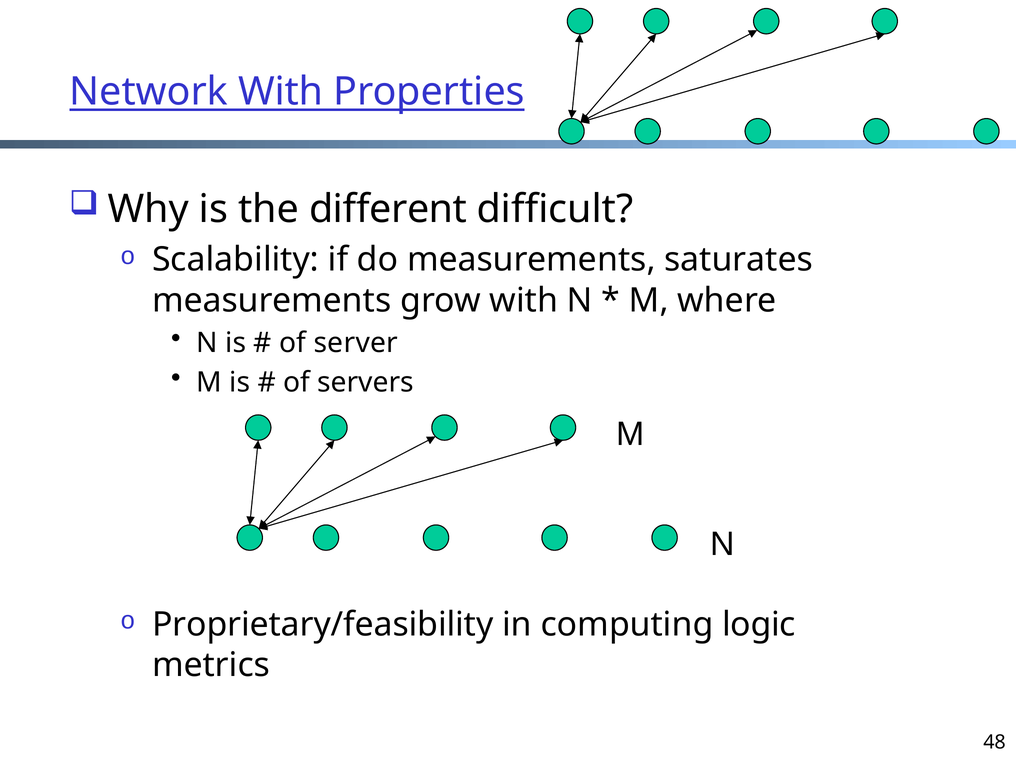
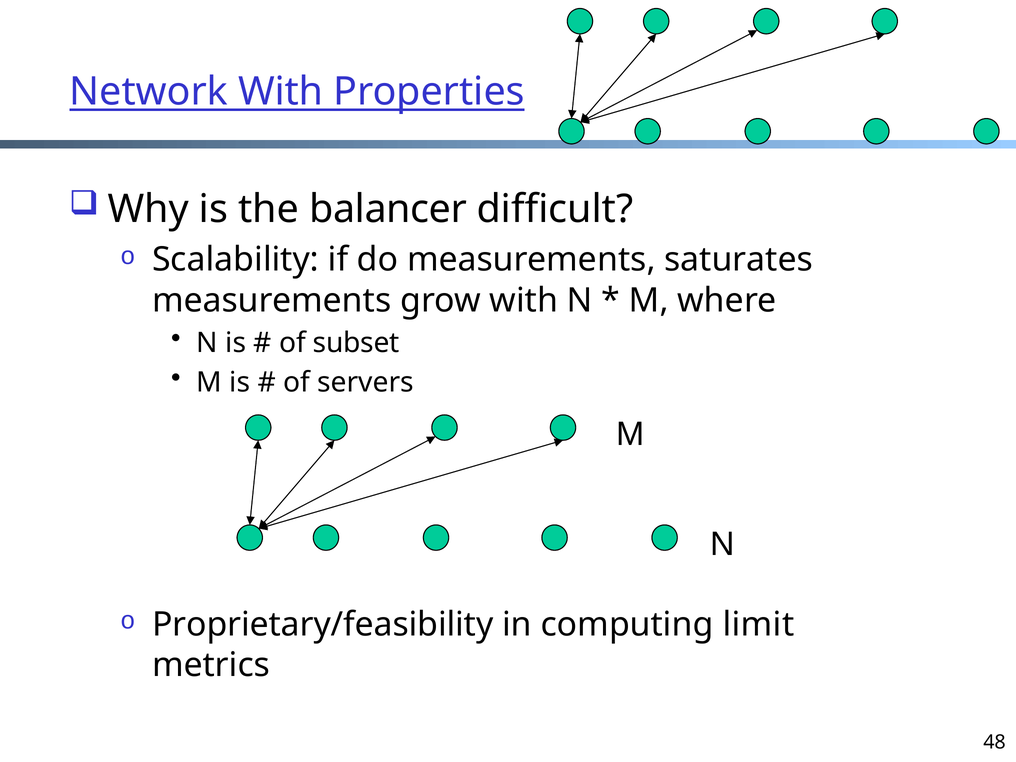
different: different -> balancer
server: server -> subset
logic: logic -> limit
